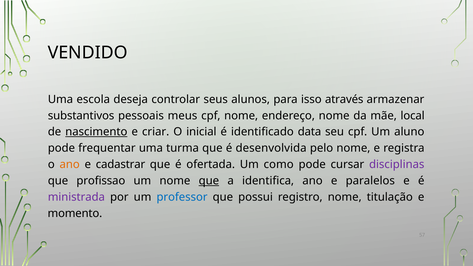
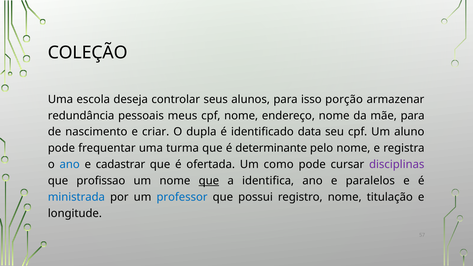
VENDIDO: VENDIDO -> COLEÇÃO
através: através -> porção
substantivos: substantivos -> redundância
mãe local: local -> para
nascimento underline: present -> none
inicial: inicial -> dupla
desenvolvida: desenvolvida -> determinante
ano at (70, 165) colour: orange -> blue
ministrada colour: purple -> blue
momento: momento -> longitude
